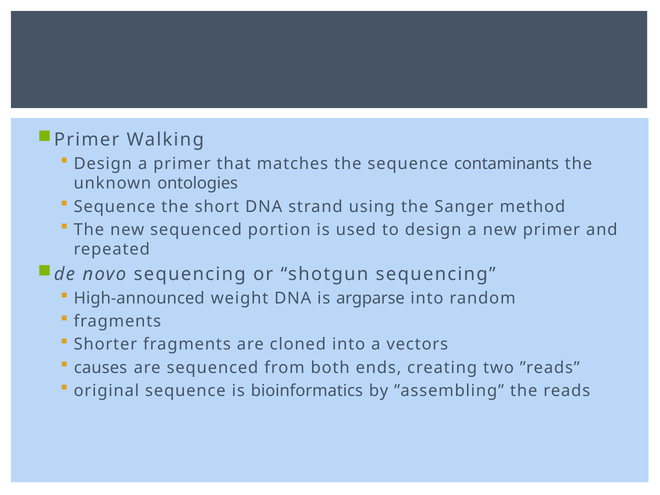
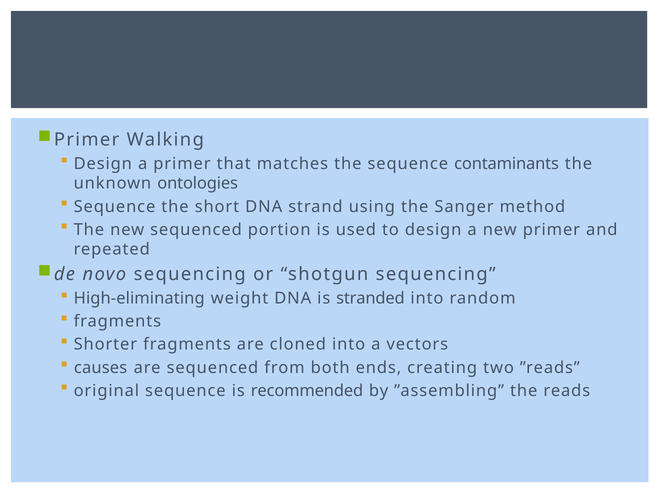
High-announced: High-announced -> High-eliminating
argparse: argparse -> stranded
bioinformatics: bioinformatics -> recommended
